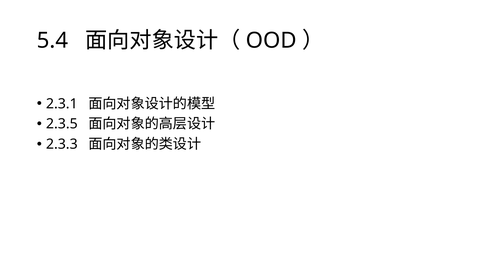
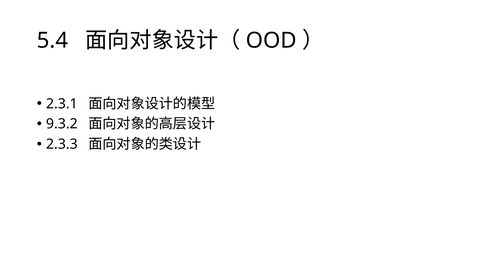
2.3.5: 2.3.5 -> 9.3.2
